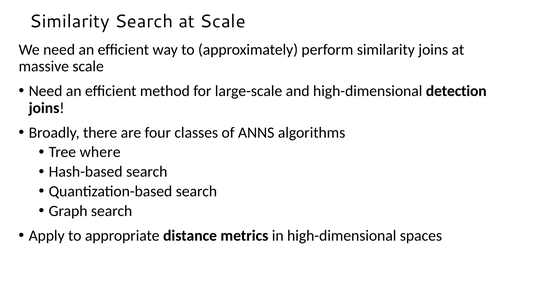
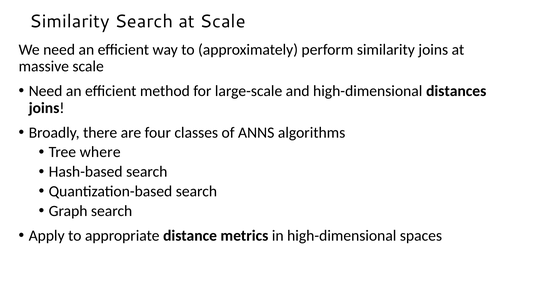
detection: detection -> distances
